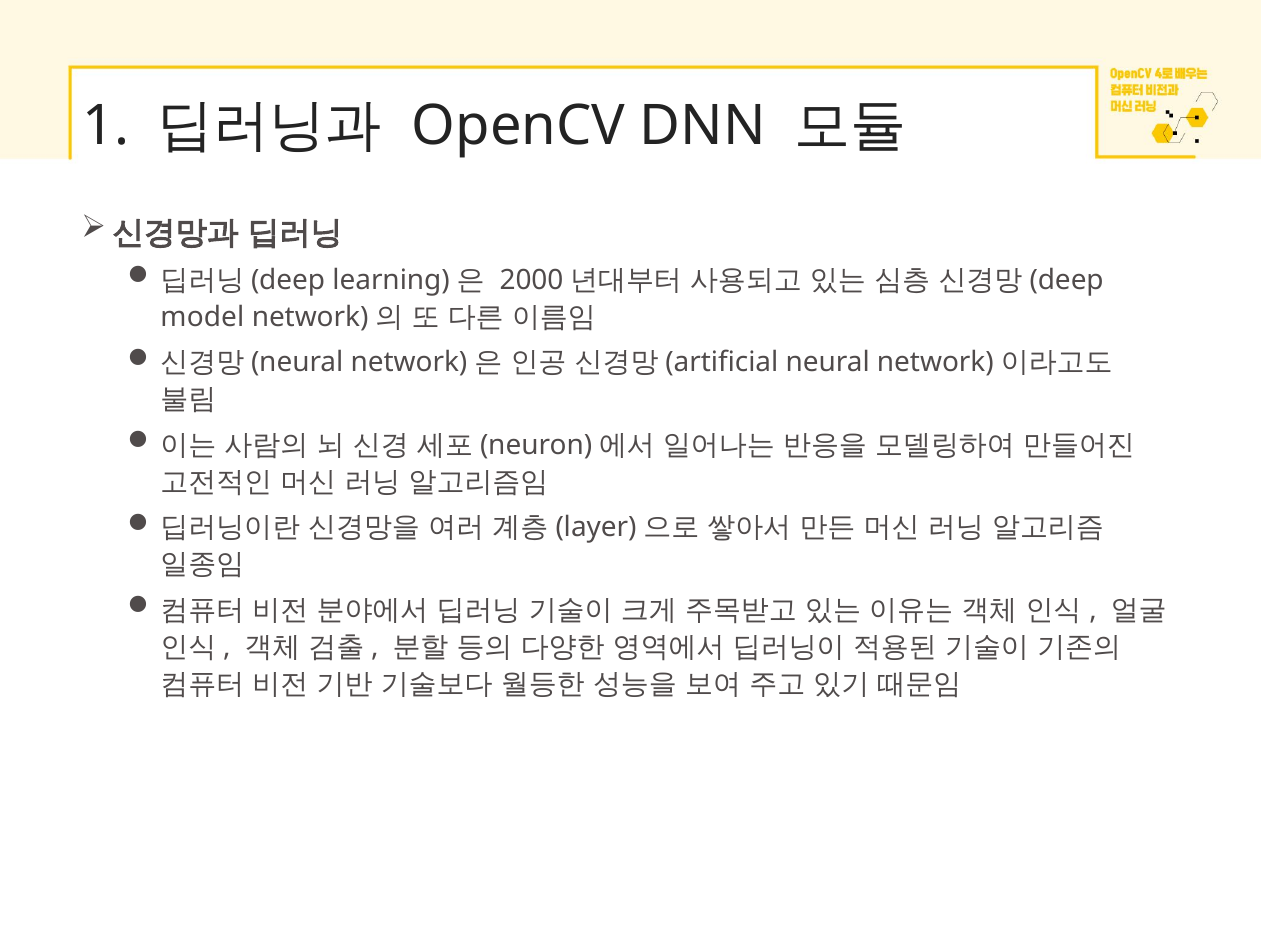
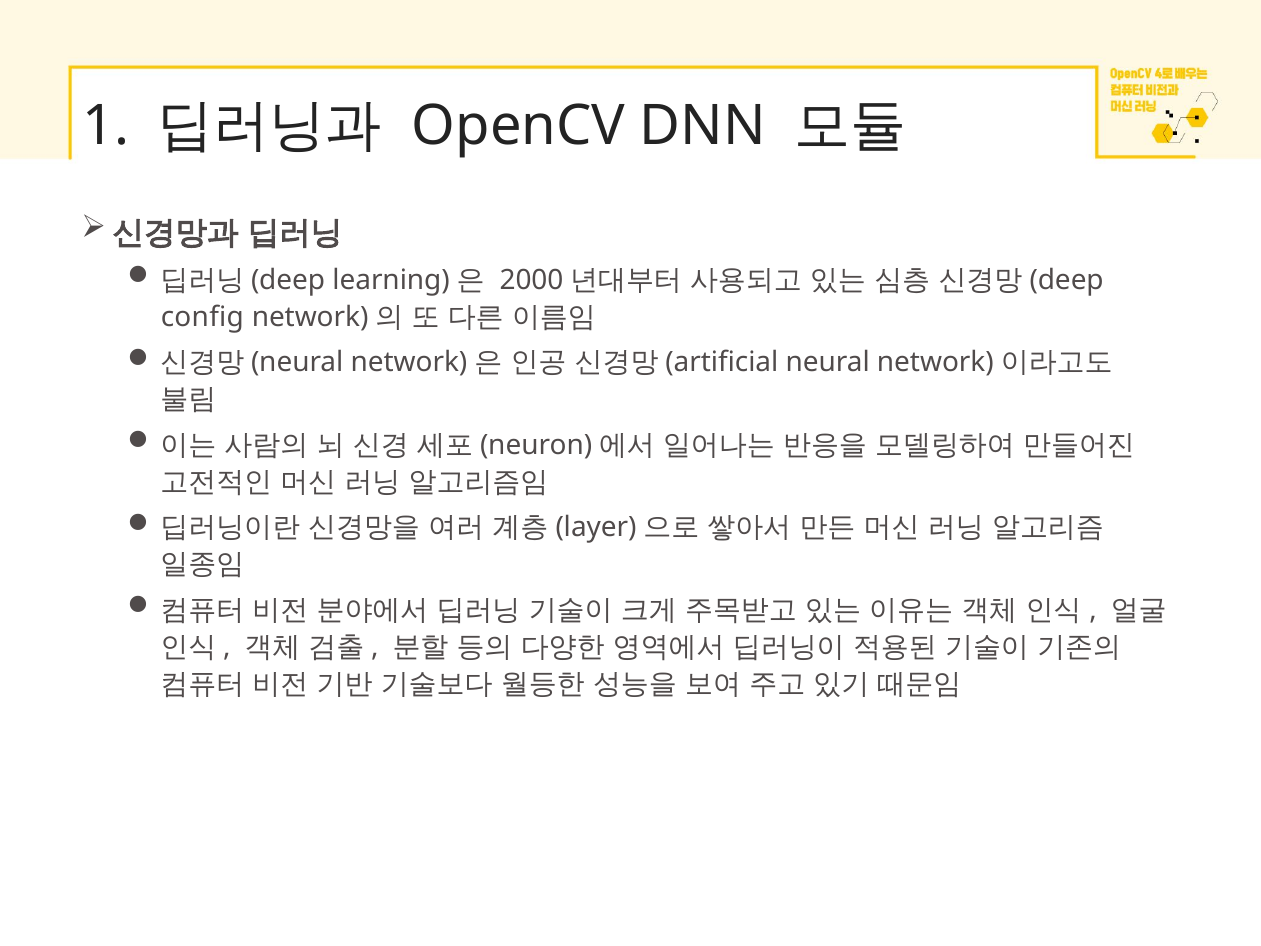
model: model -> config
